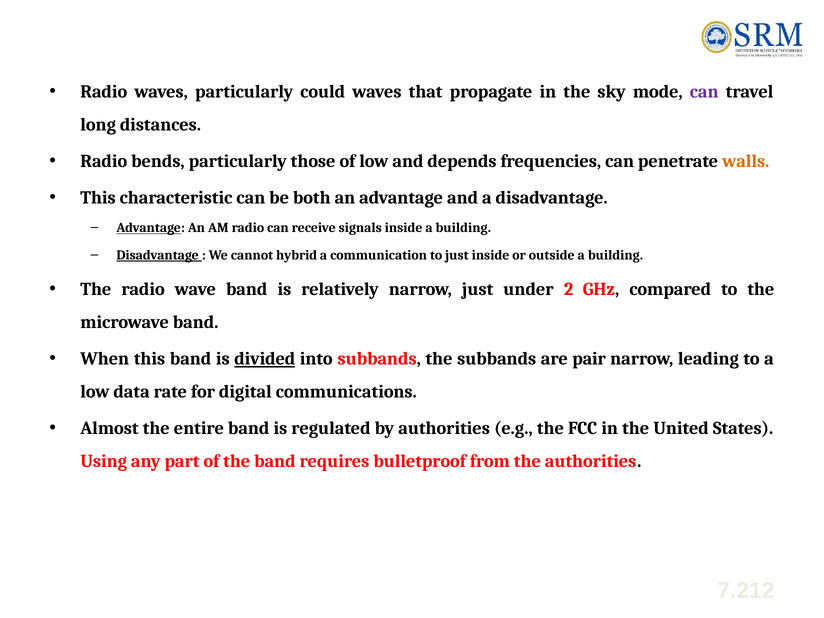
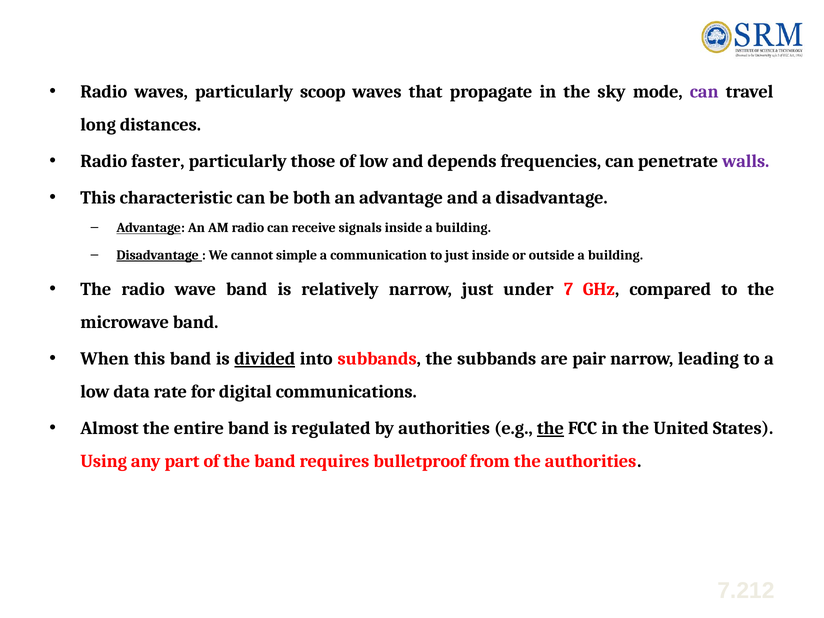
could: could -> scoop
bends: bends -> faster
walls colour: orange -> purple
hybrid: hybrid -> simple
2: 2 -> 7
the at (550, 428) underline: none -> present
